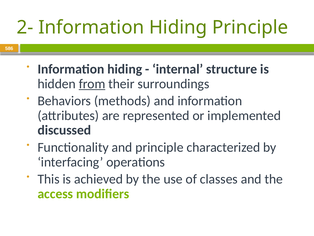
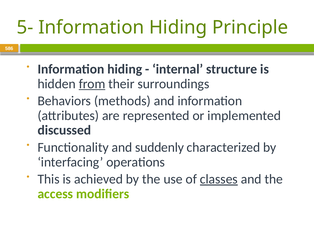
2-: 2- -> 5-
and principle: principle -> suddenly
classes underline: none -> present
